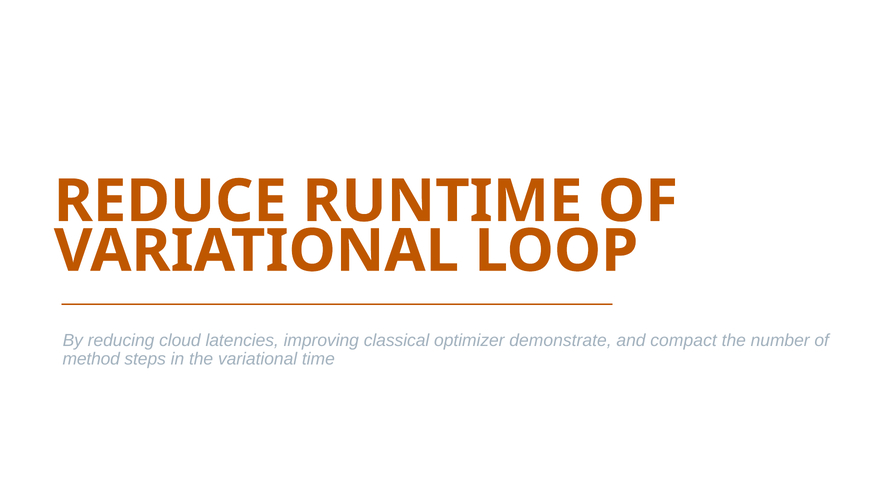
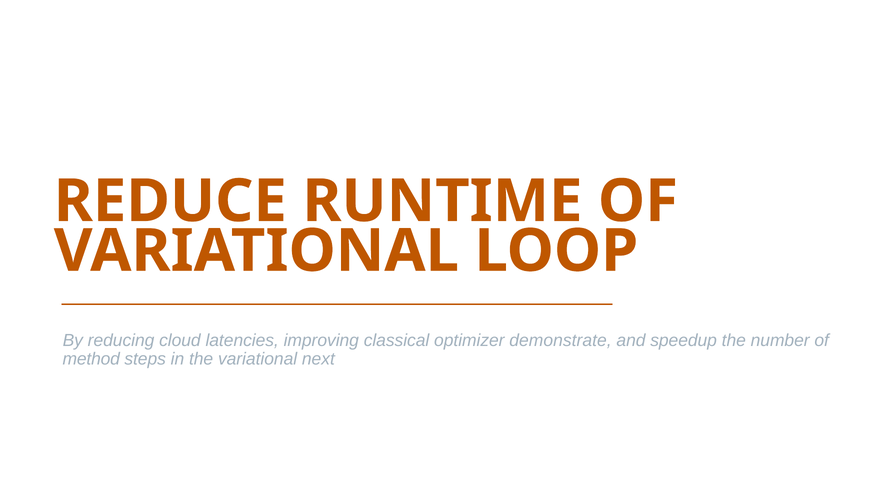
compact: compact -> speedup
time: time -> next
